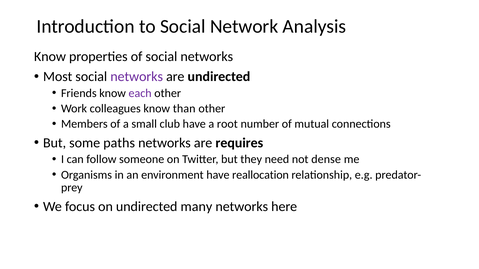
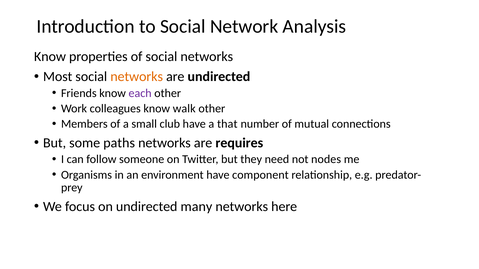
networks at (137, 77) colour: purple -> orange
than: than -> walk
root: root -> that
dense: dense -> nodes
reallocation: reallocation -> component
